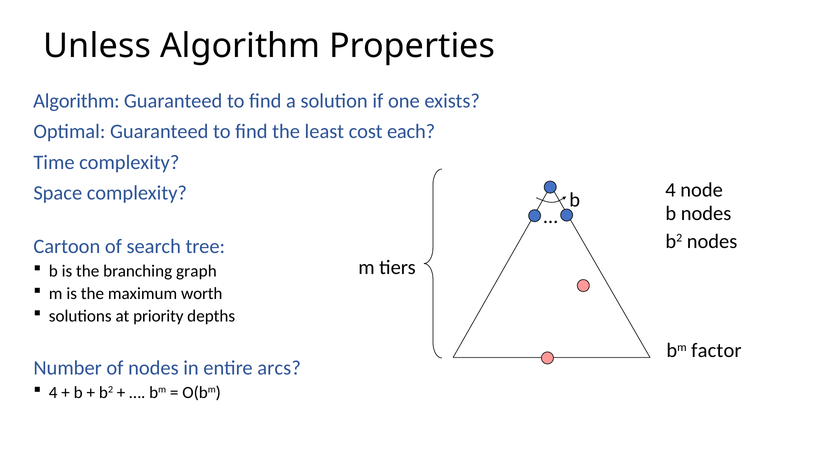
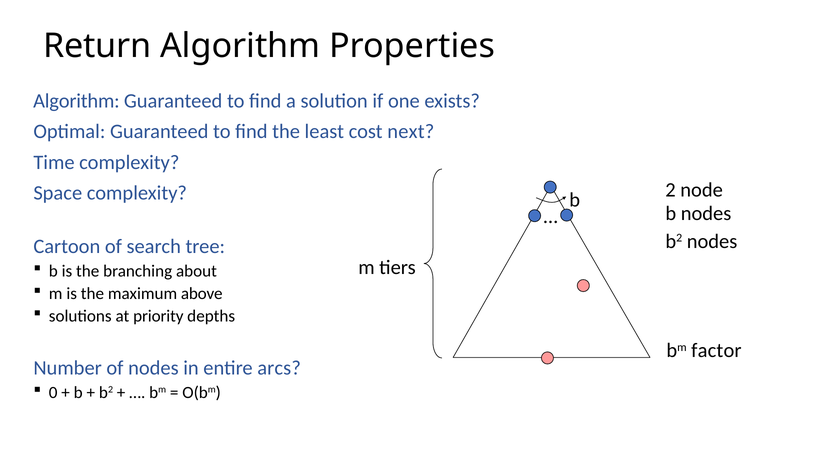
Unless: Unless -> Return
each: each -> next
b 4: 4 -> 2
graph: graph -> about
worth: worth -> above
4 at (53, 393): 4 -> 0
